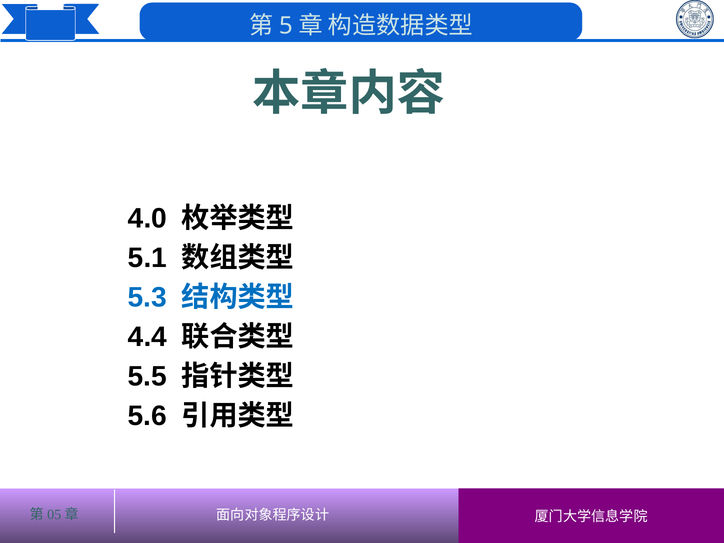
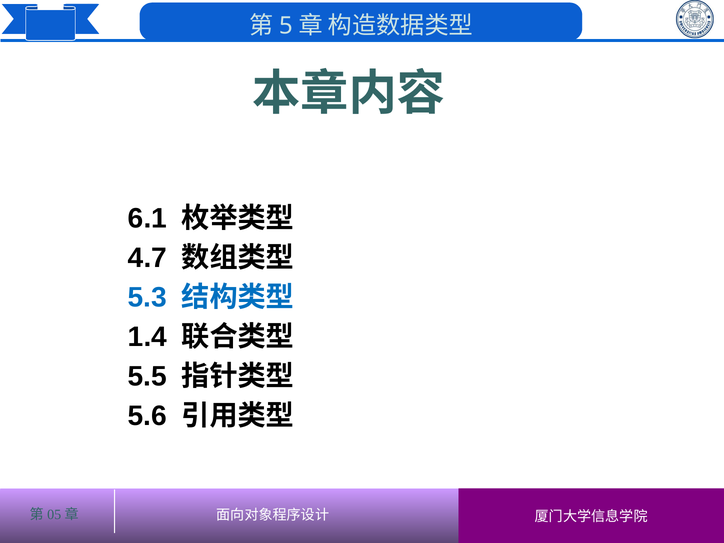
4.0: 4.0 -> 6.1
5.1: 5.1 -> 4.7
4.4: 4.4 -> 1.4
